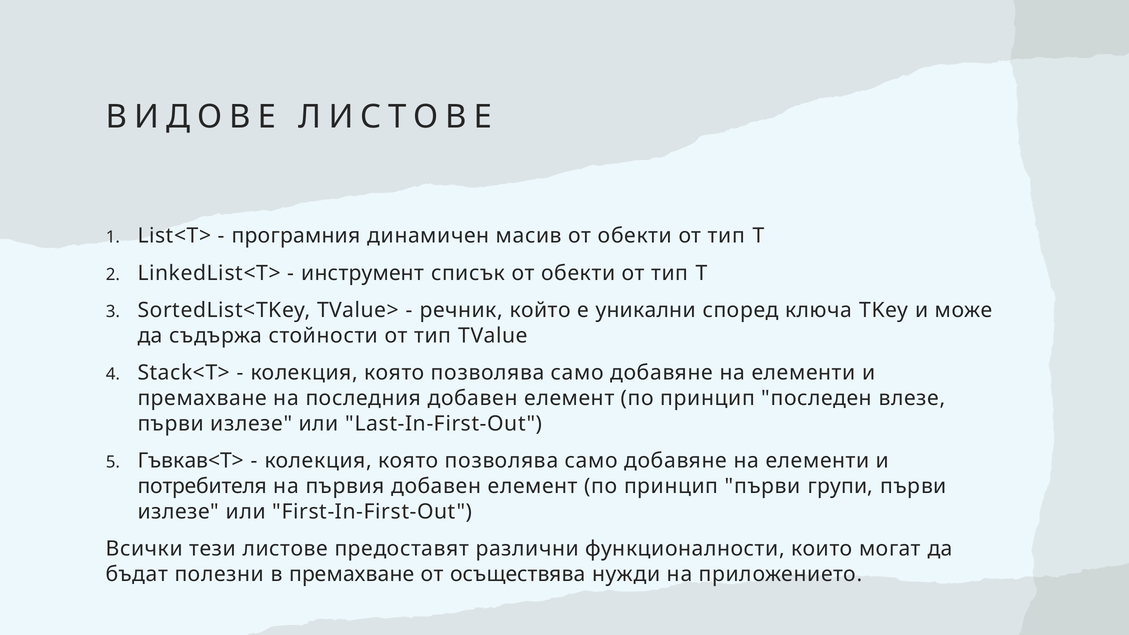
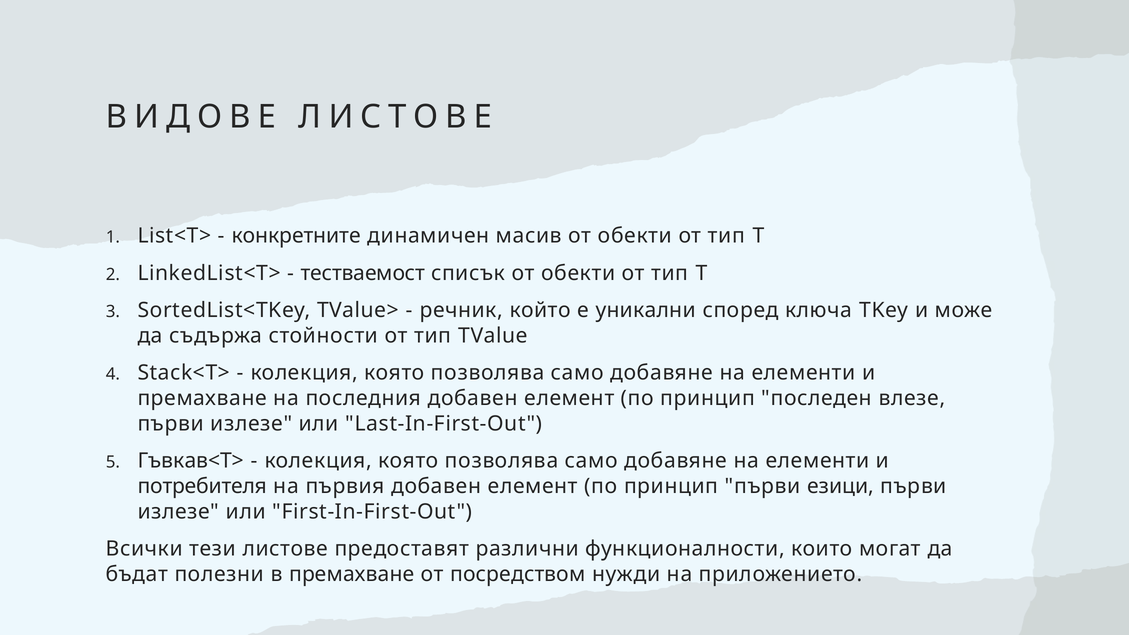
програмния: програмния -> конкретните
инструмент: инструмент -> тестваемост
групи: групи -> езици
осъществява: осъществява -> посредством
